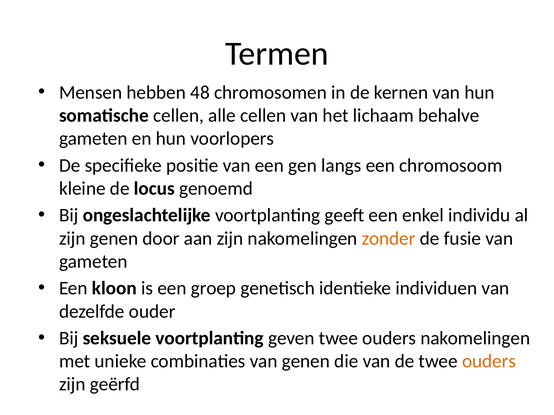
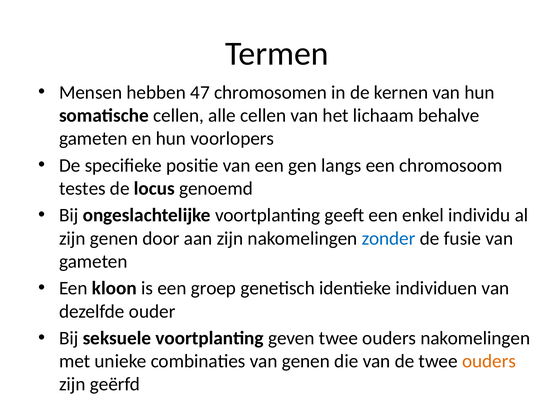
48: 48 -> 47
kleine: kleine -> testes
zonder colour: orange -> blue
